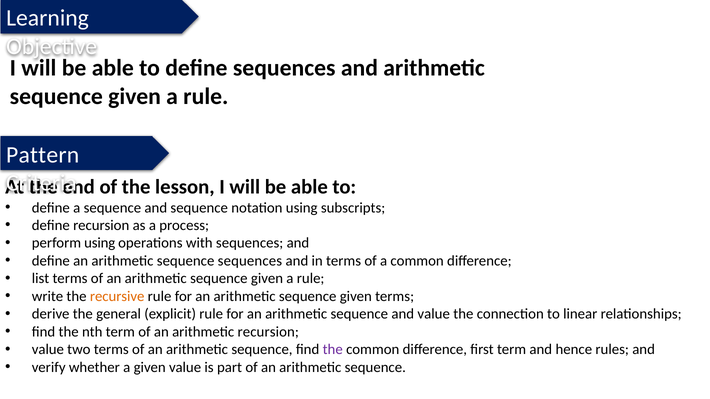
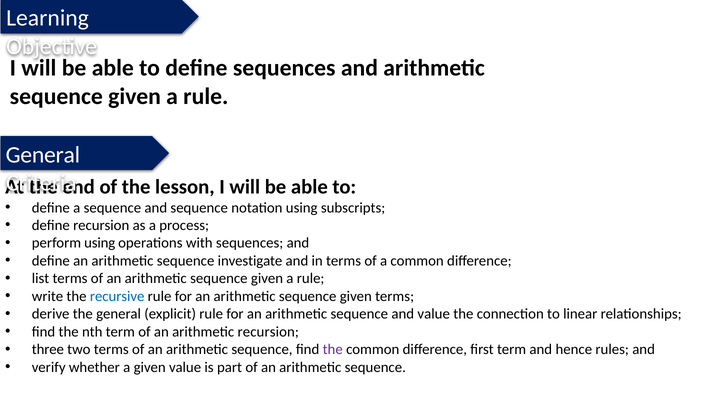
Pattern at (43, 155): Pattern -> General
sequence sequences: sequences -> investigate
recursive colour: orange -> blue
value at (48, 350): value -> three
